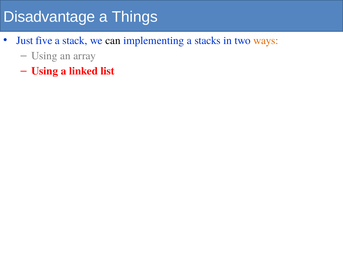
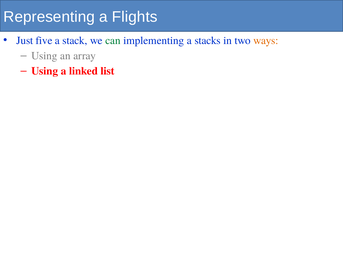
Disadvantage: Disadvantage -> Representing
Things: Things -> Flights
can colour: black -> green
